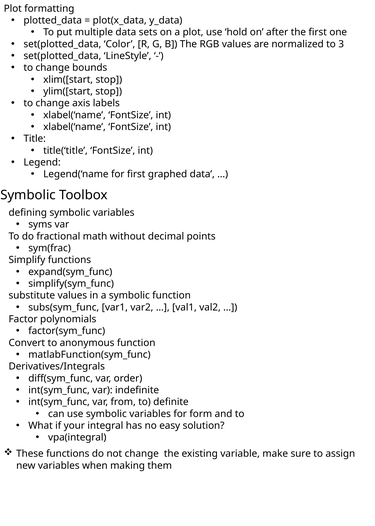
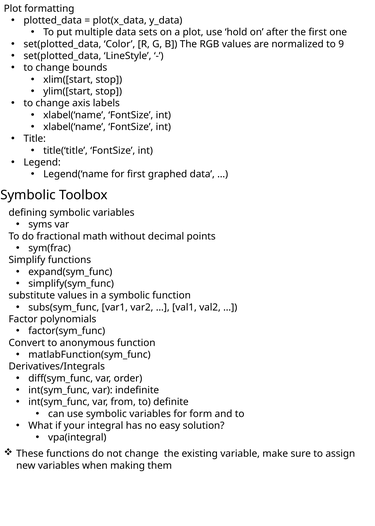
3: 3 -> 9
